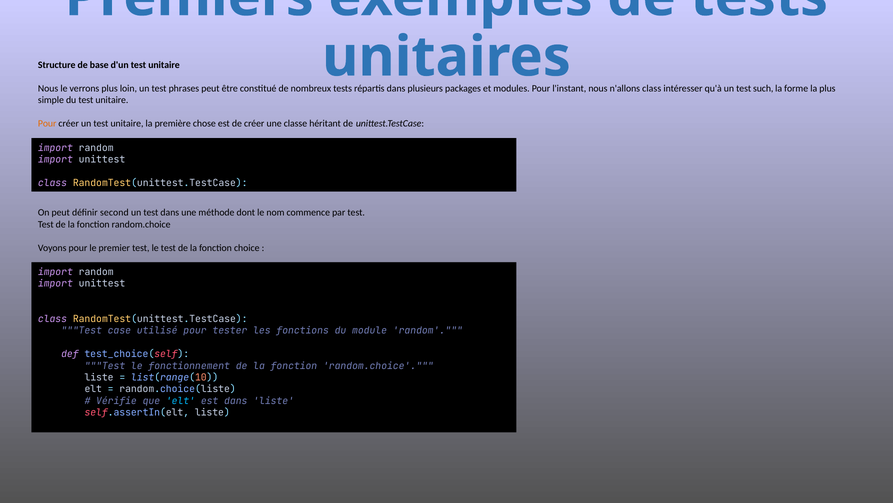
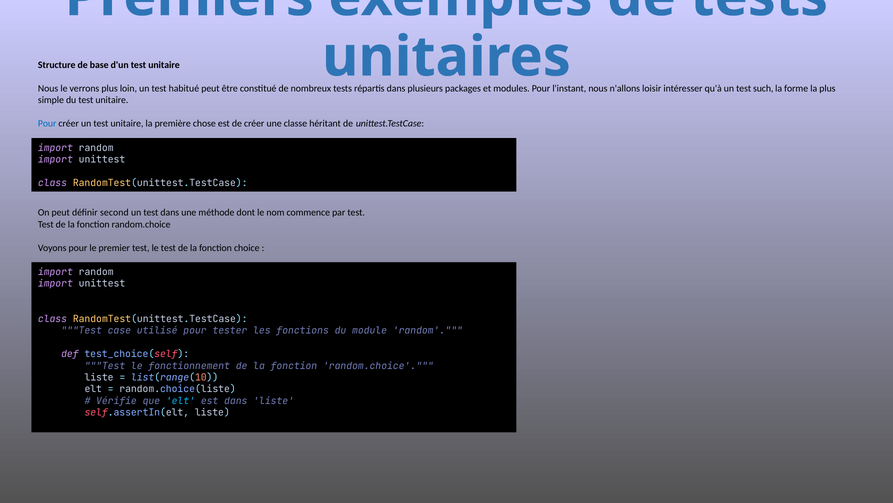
phrases: phrases -> habitué
n'allons class: class -> loisir
Pour at (47, 123) colour: orange -> blue
